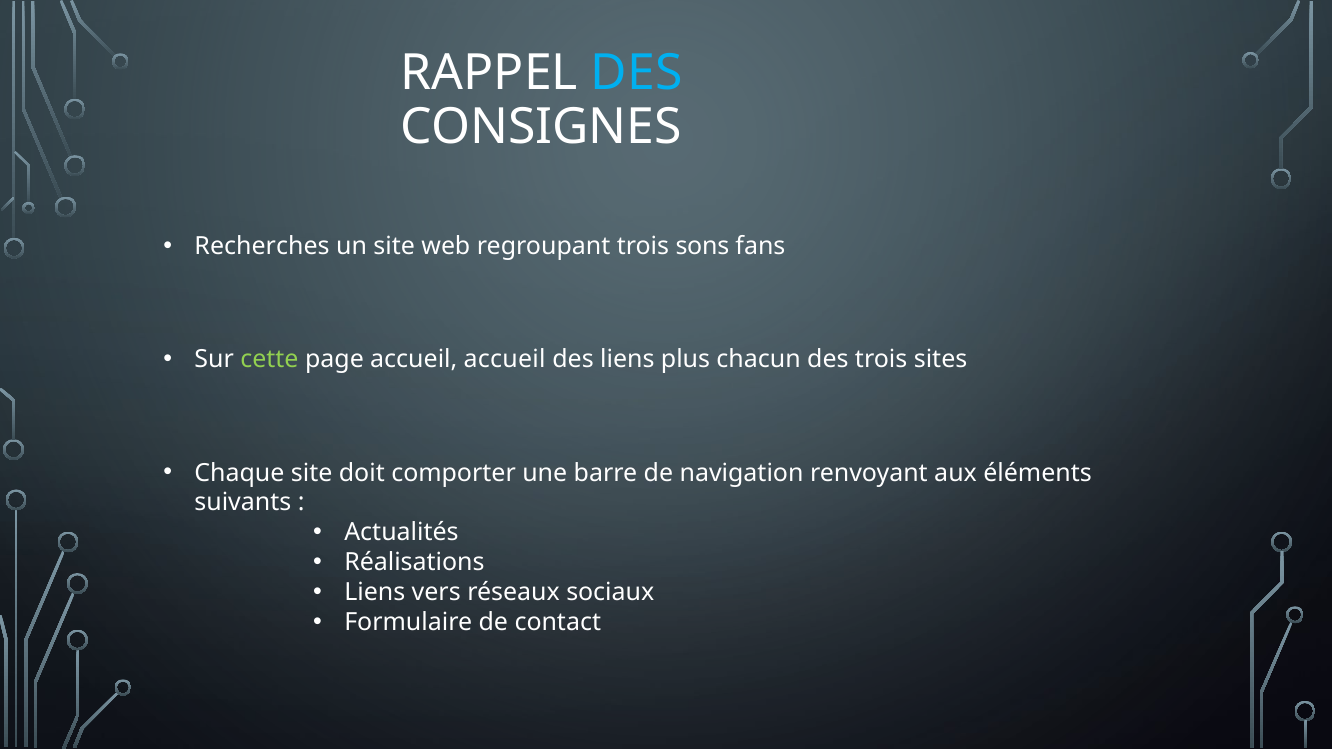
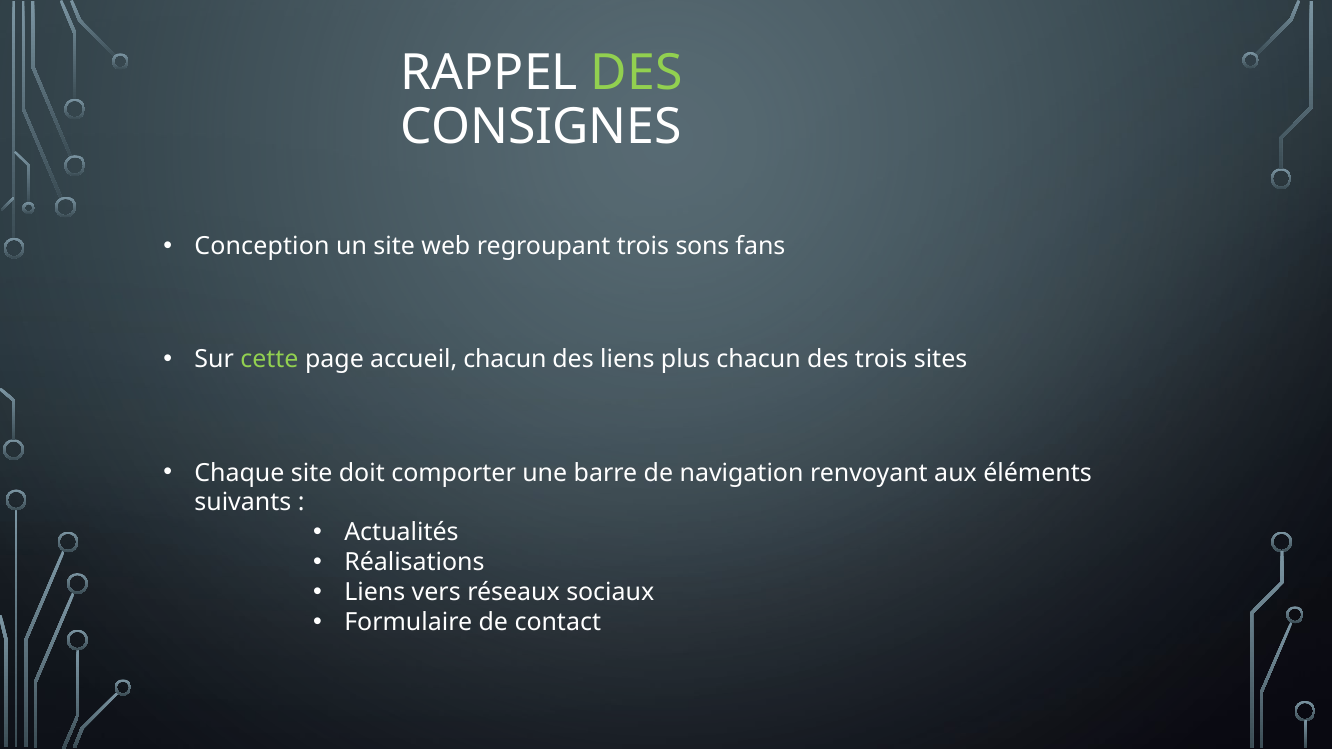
DES at (637, 73) colour: light blue -> light green
Recherches: Recherches -> Conception
accueil accueil: accueil -> chacun
